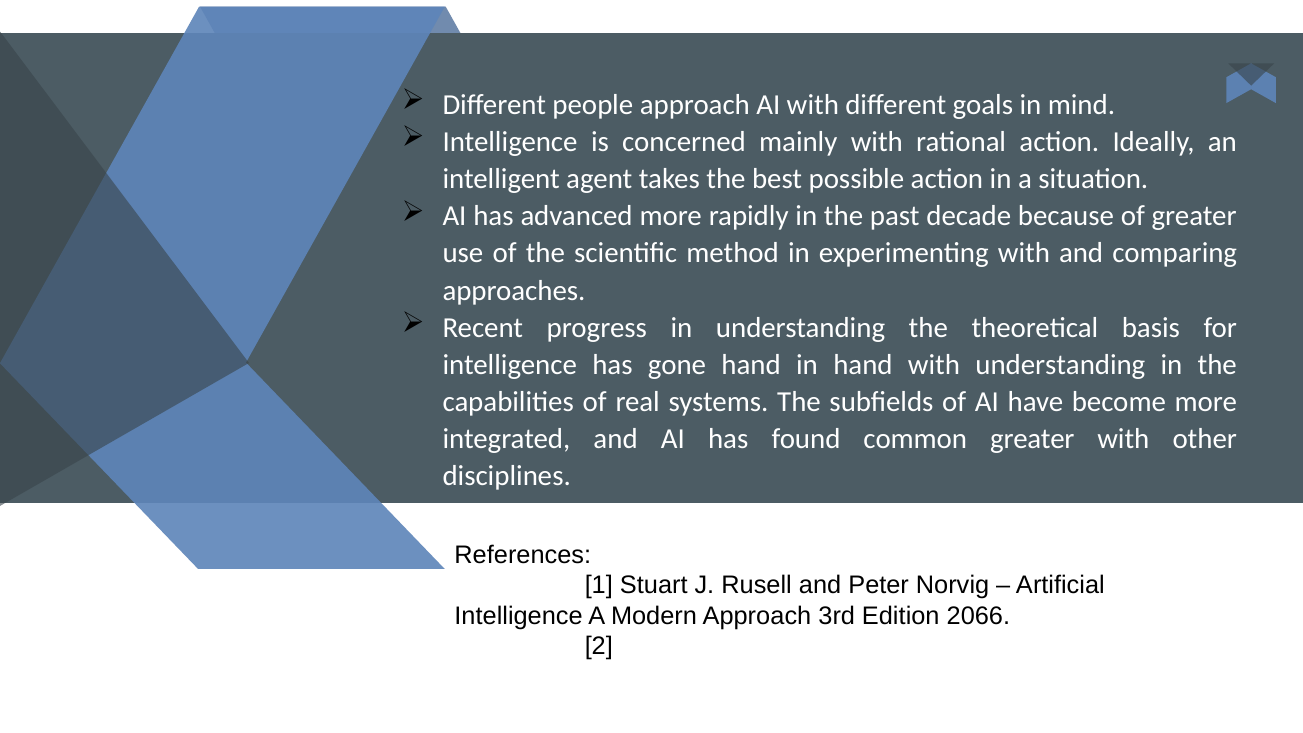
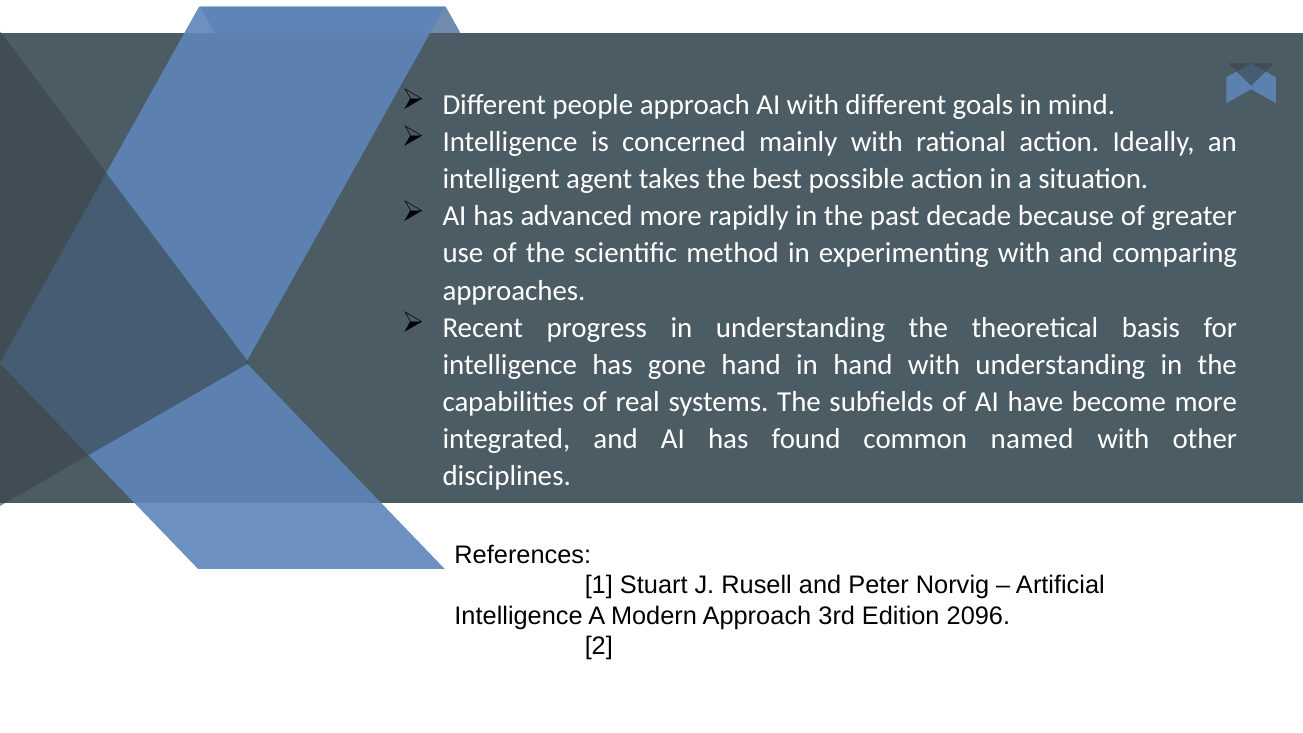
common greater: greater -> named
2066: 2066 -> 2096
